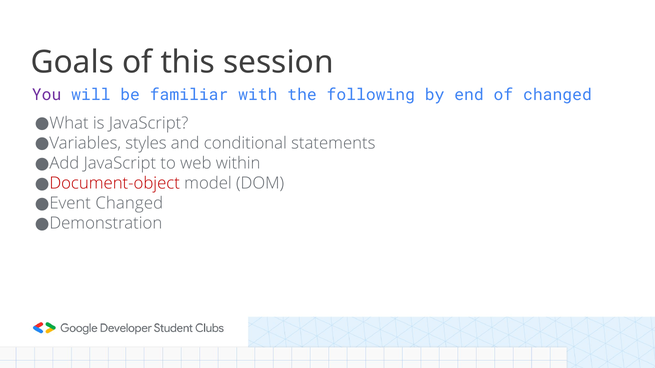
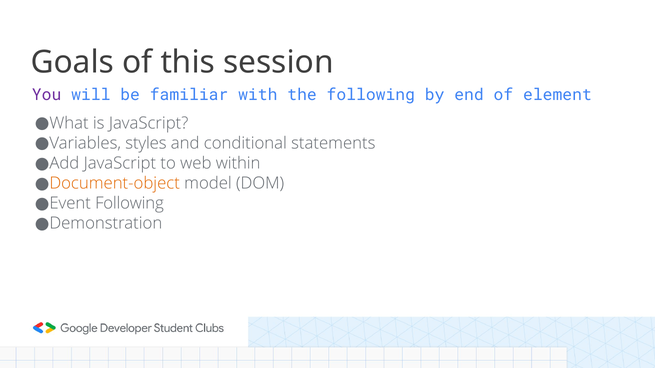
of changed: changed -> element
Document-object colour: red -> orange
Event Changed: Changed -> Following
